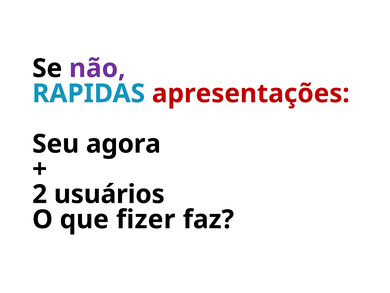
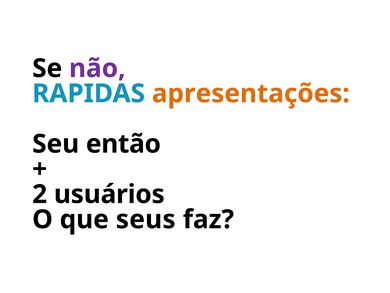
apresentações colour: red -> orange
agora: agora -> então
fizer: fizer -> seus
